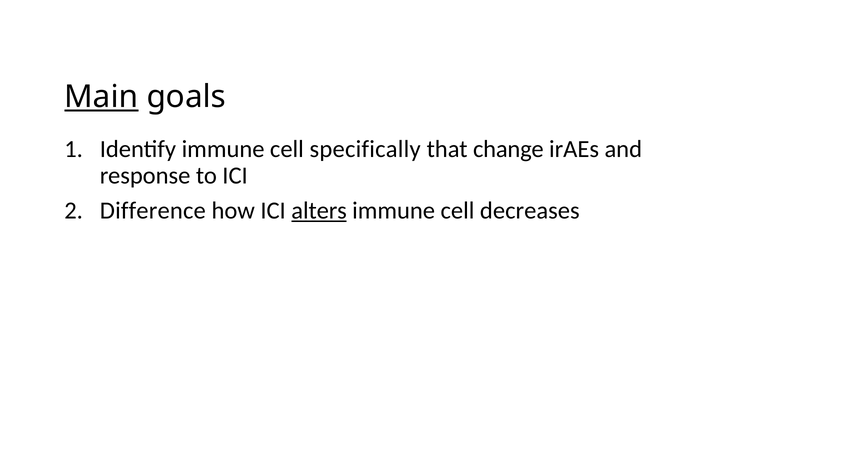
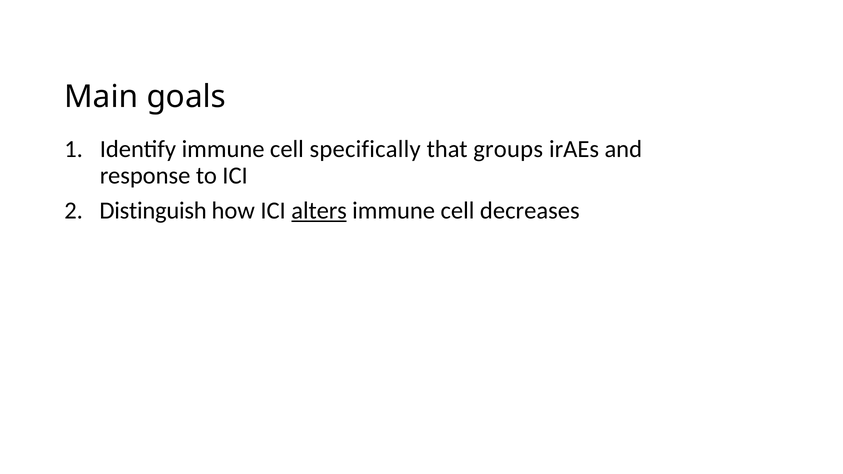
Main underline: present -> none
change: change -> groups
Difference: Difference -> Distinguish
